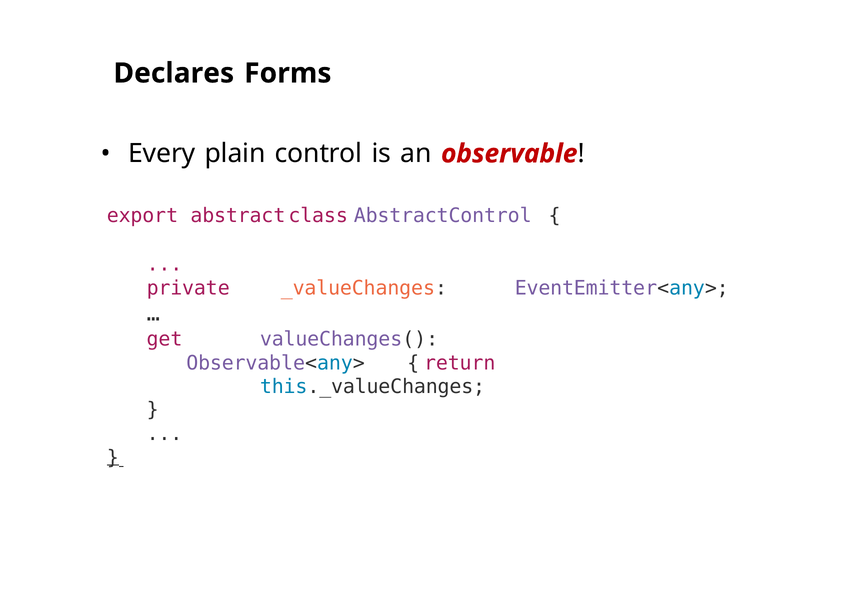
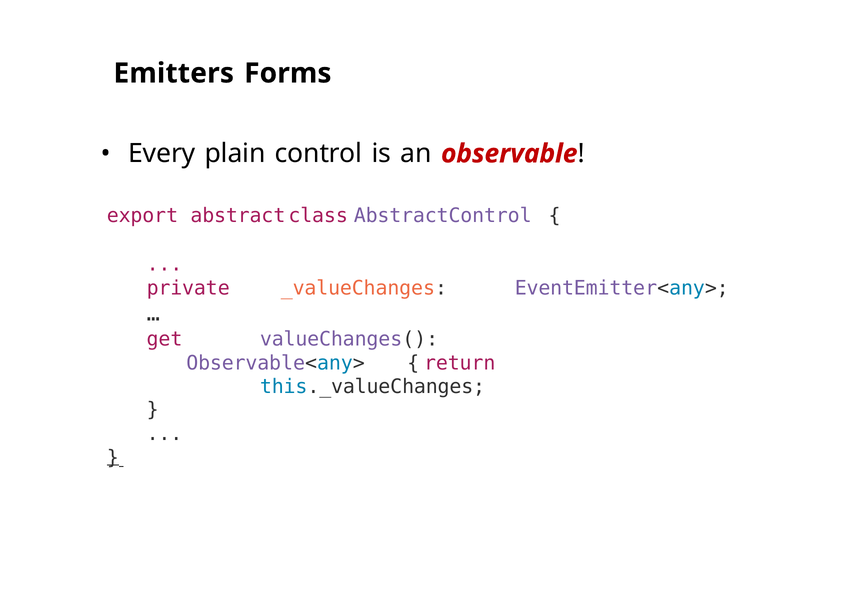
Declares: Declares -> Emitters
